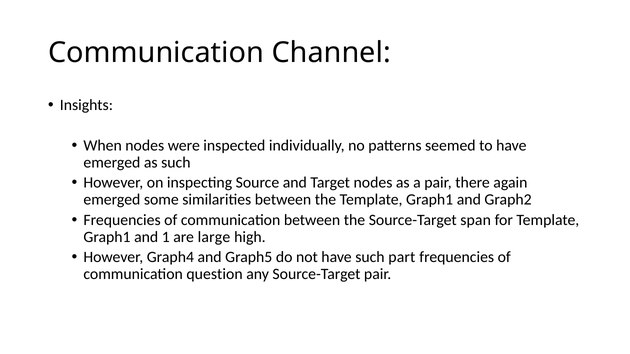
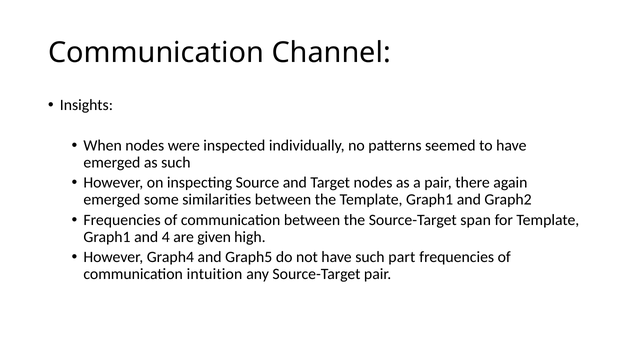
1: 1 -> 4
large: large -> given
question: question -> intuition
